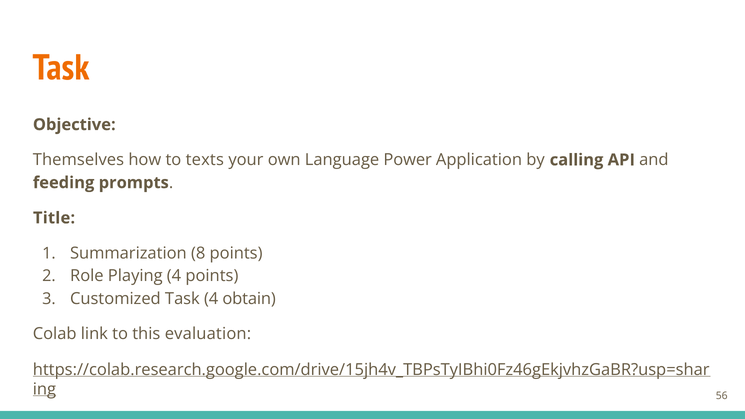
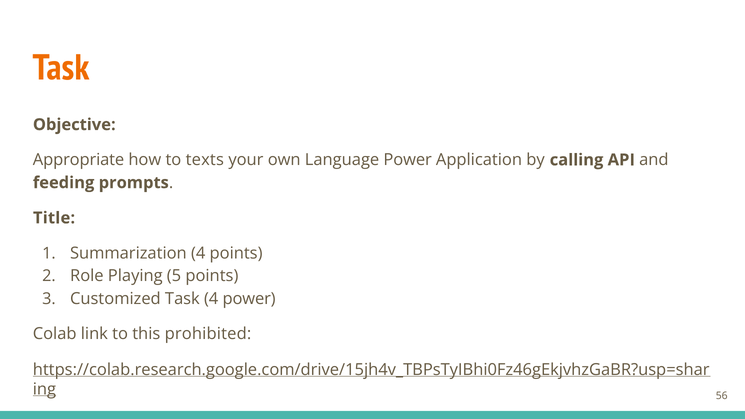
Themselves: Themselves -> Appropriate
Summarization 8: 8 -> 4
Playing 4: 4 -> 5
4 obtain: obtain -> power
evaluation: evaluation -> prohibited
